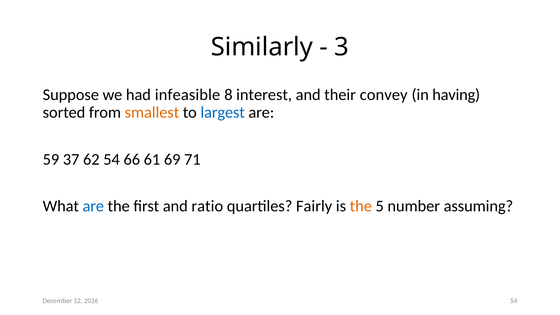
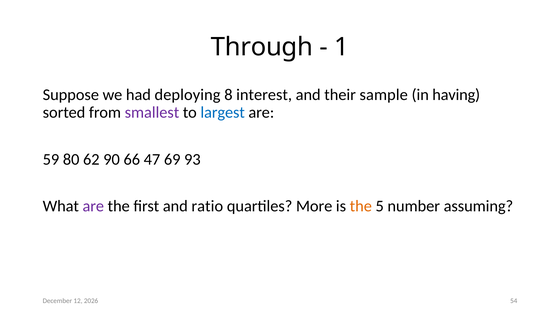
Similarly: Similarly -> Through
3: 3 -> 1
infeasible: infeasible -> deploying
convey: convey -> sample
smallest colour: orange -> purple
37: 37 -> 80
62 54: 54 -> 90
61: 61 -> 47
71: 71 -> 93
are at (93, 206) colour: blue -> purple
Fairly: Fairly -> More
